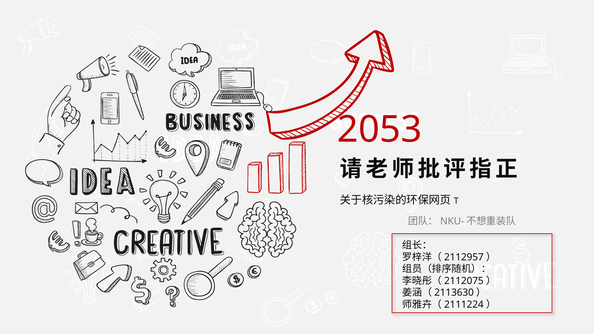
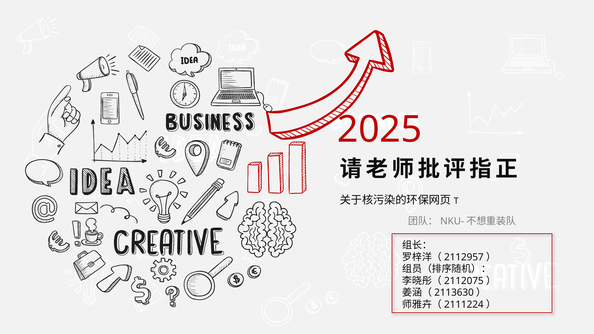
2053: 2053 -> 2025
